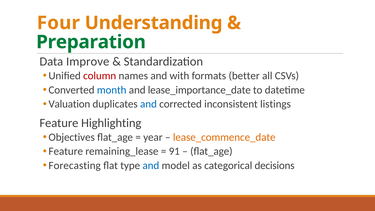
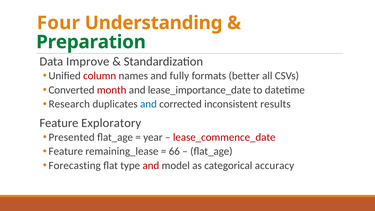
with: with -> fully
month colour: blue -> red
Valuation: Valuation -> Research
listings: listings -> results
Highlighting: Highlighting -> Exploratory
Objectives: Objectives -> Presented
lease_commence_date colour: orange -> red
91: 91 -> 66
and at (151, 165) colour: blue -> red
decisions: decisions -> accuracy
